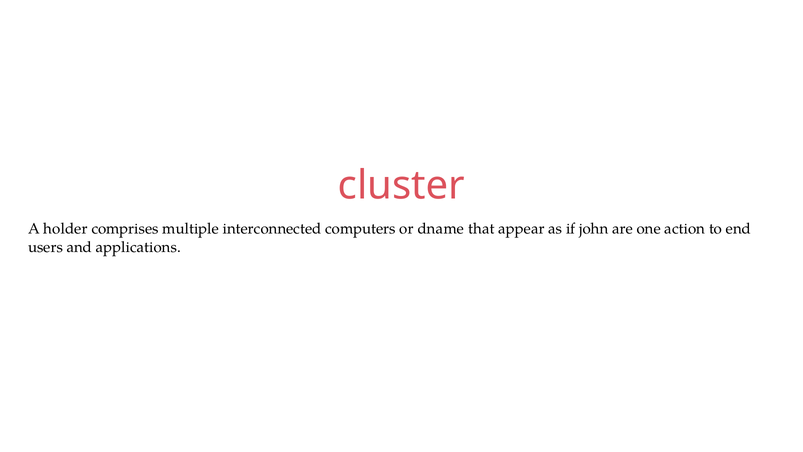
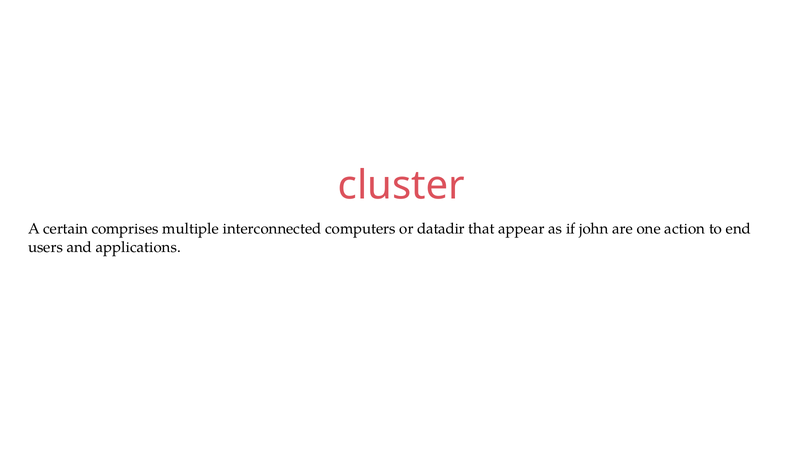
holder: holder -> certain
dname: dname -> datadir
